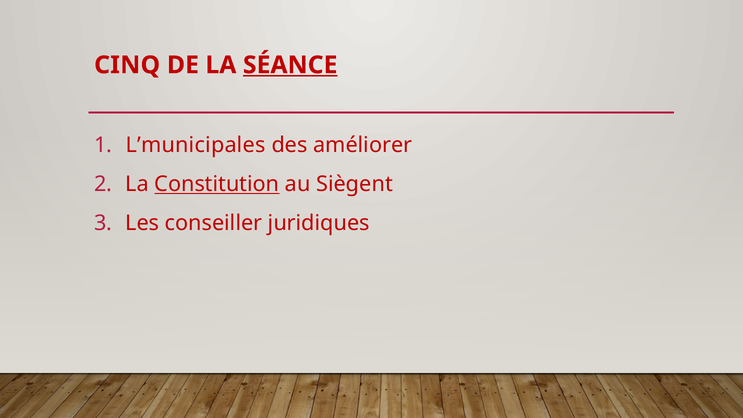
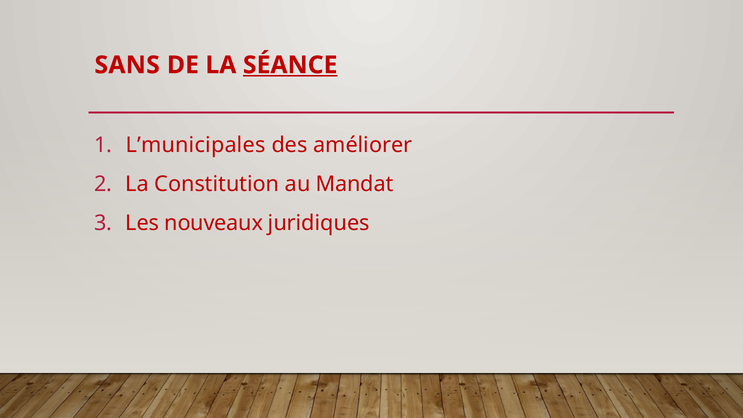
CINQ: CINQ -> SANS
Constitution underline: present -> none
Siègent: Siègent -> Mandat
conseiller: conseiller -> nouveaux
